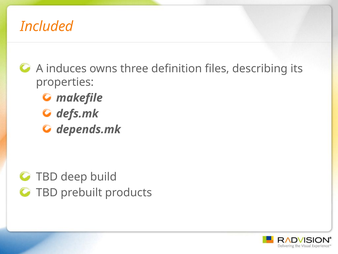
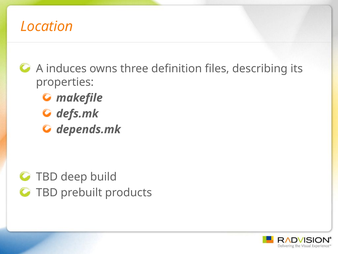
Included: Included -> Location
